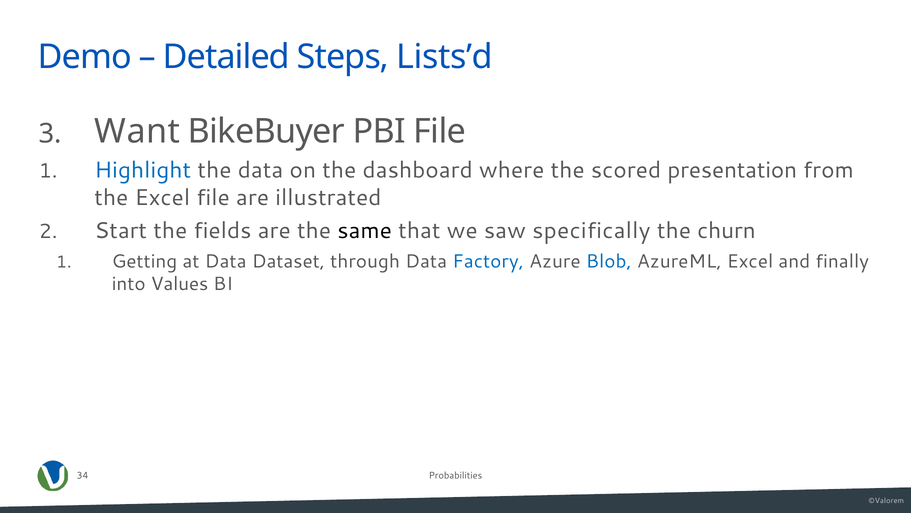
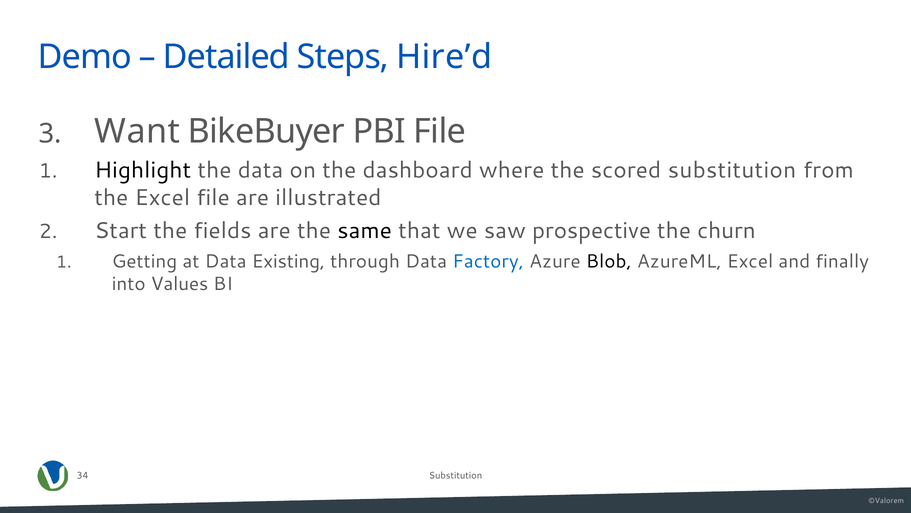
Lists’d: Lists’d -> Hire’d
Highlight colour: blue -> black
scored presentation: presentation -> substitution
specifically: specifically -> prospective
Dataset: Dataset -> Existing
Blob colour: blue -> black
Probabilities at (456, 475): Probabilities -> Substitution
